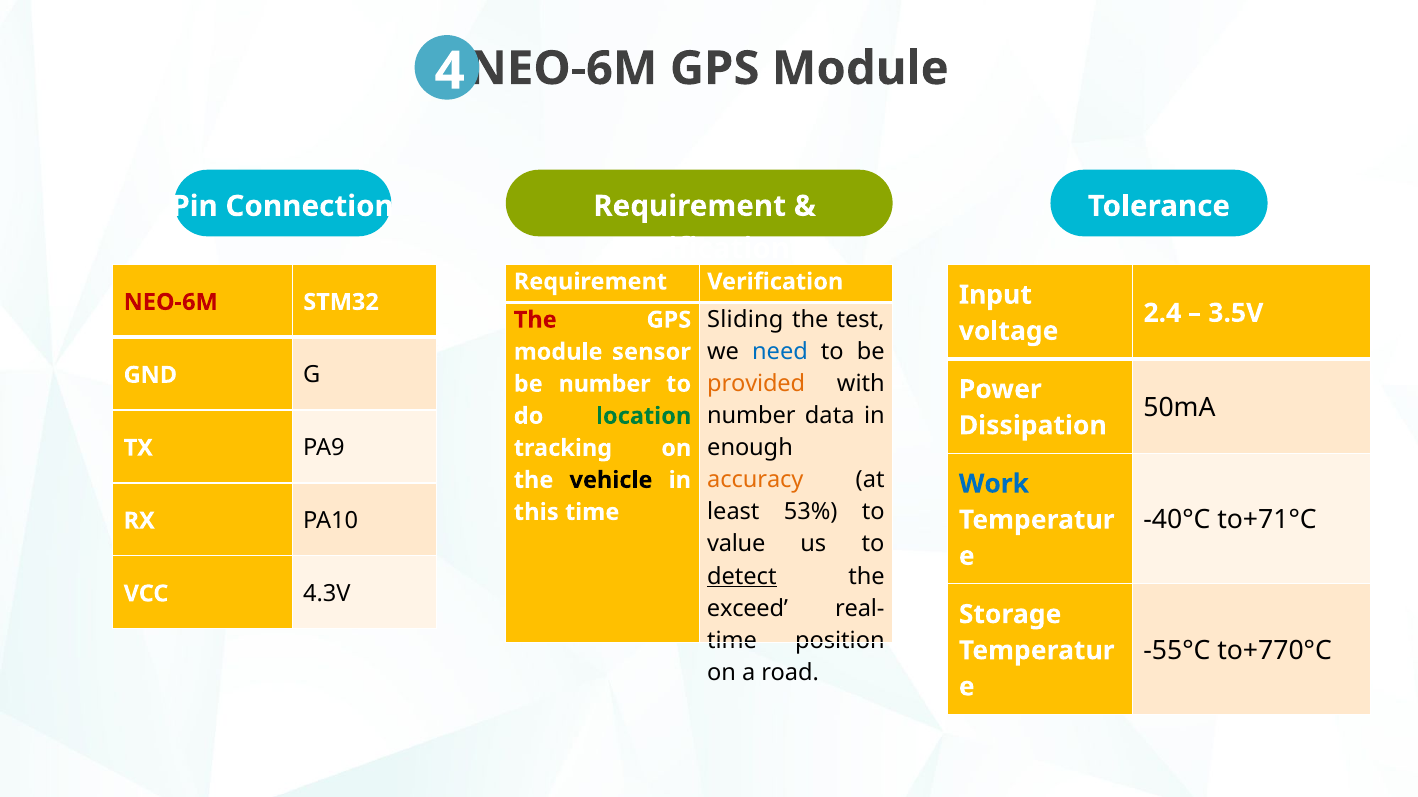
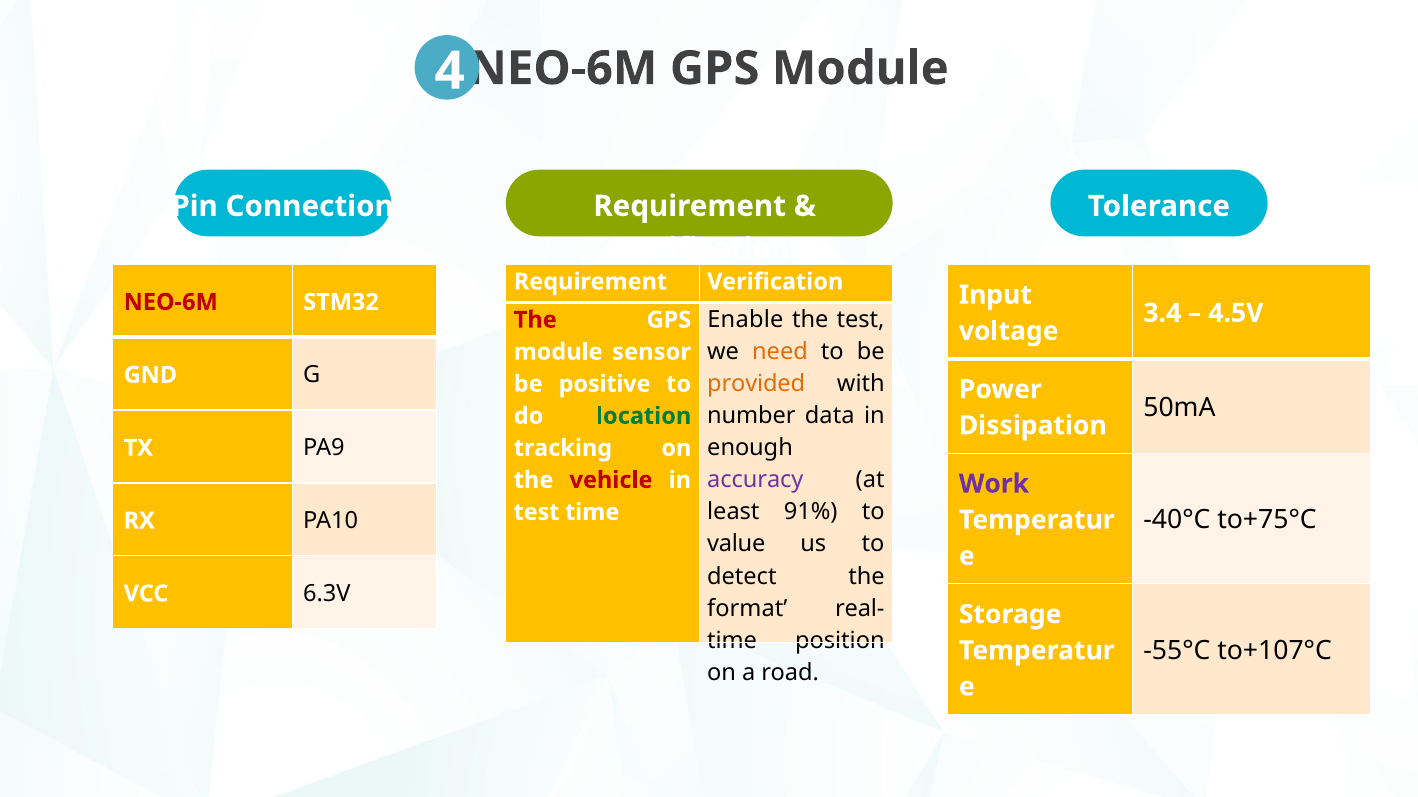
2.4: 2.4 -> 3.4
3.5V: 3.5V -> 4.5V
Sliding: Sliding -> Enable
need colour: blue -> orange
be number: number -> positive
accuracy colour: orange -> purple
vehicle colour: black -> red
Work colour: blue -> purple
53%: 53% -> 91%
this at (536, 513): this -> test
to+71°C: to+71°C -> to+75°C
detect underline: present -> none
4.3V: 4.3V -> 6.3V
exceed: exceed -> format
to+770°C: to+770°C -> to+107°C
